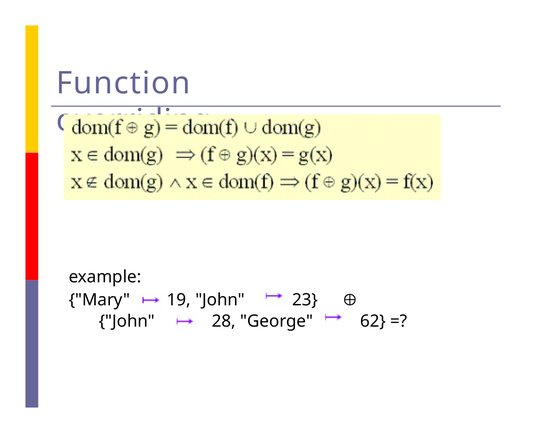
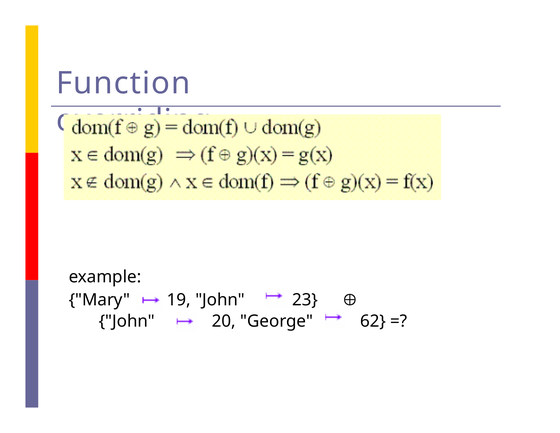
28: 28 -> 20
